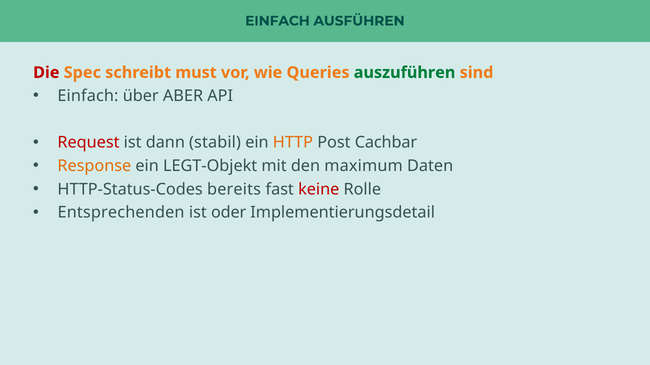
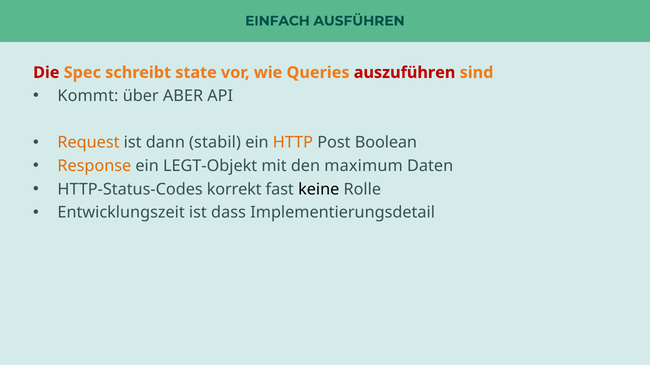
must: must -> state
auszuführen colour: green -> red
Einfach at (88, 96): Einfach -> Kommt
Request colour: red -> orange
Cachbar: Cachbar -> Boolean
bereits: bereits -> korrekt
keine colour: red -> black
Entsprechenden: Entsprechenden -> Entwicklungszeit
oder: oder -> dass
